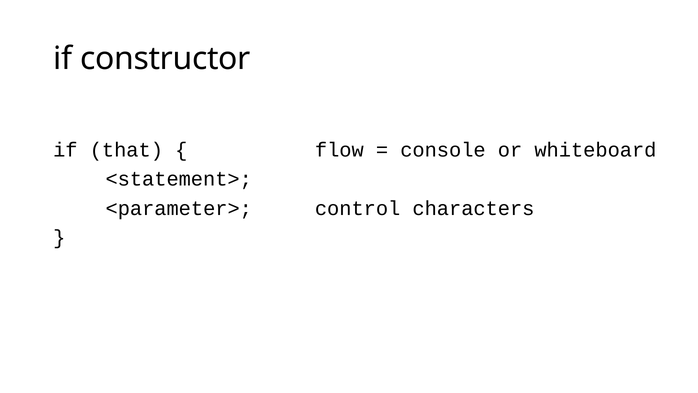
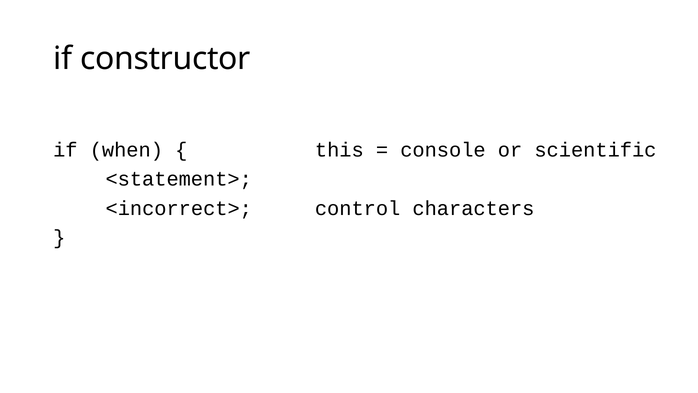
that: that -> when
flow: flow -> this
whiteboard: whiteboard -> scientific
<parameter>: <parameter> -> <incorrect>
